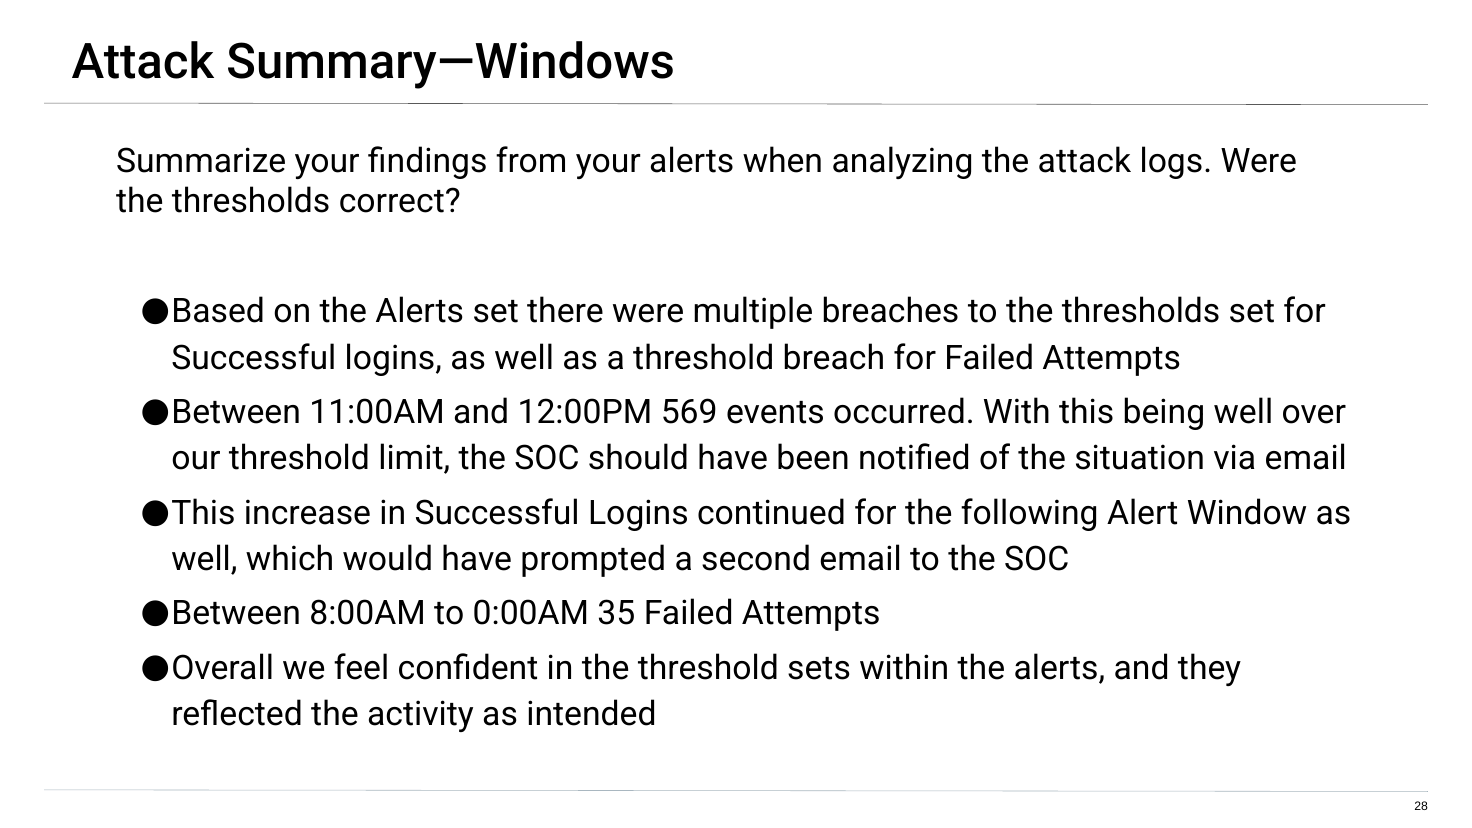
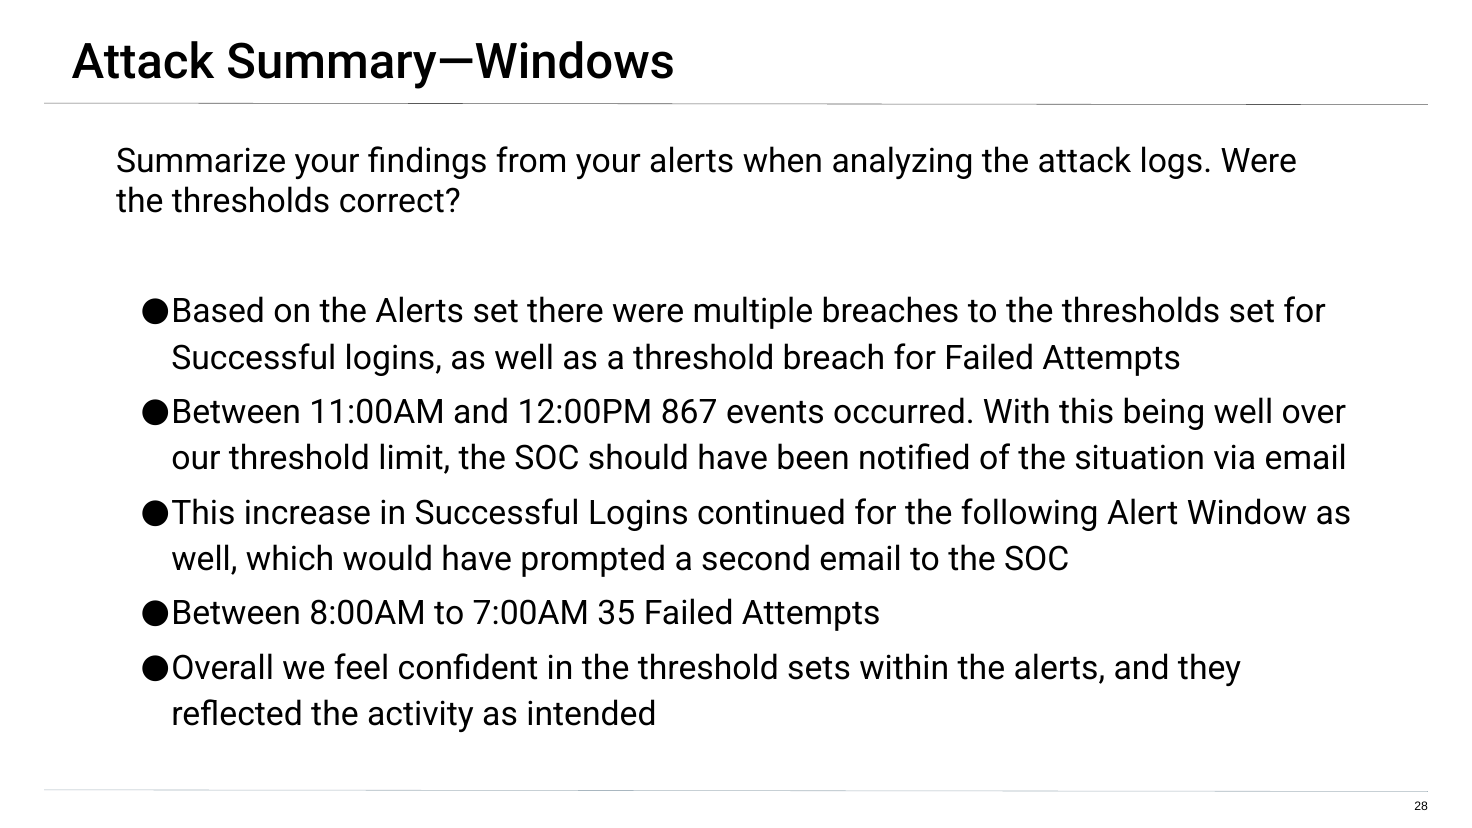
569: 569 -> 867
0:00AM: 0:00AM -> 7:00AM
